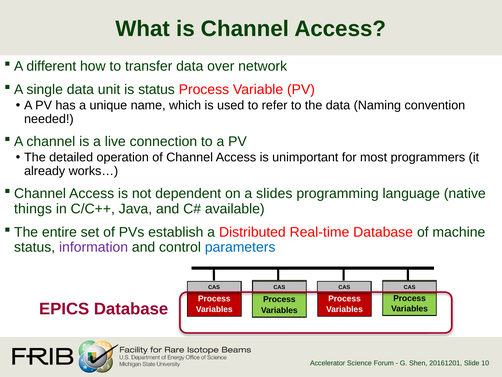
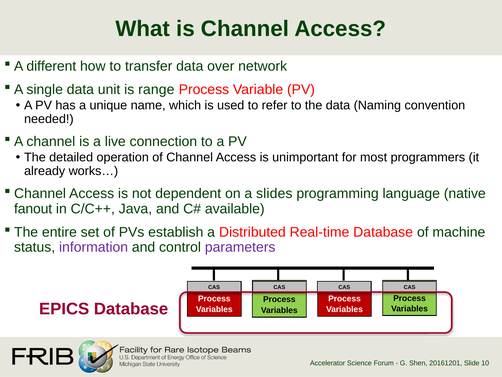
is status: status -> range
things: things -> fanout
parameters colour: blue -> purple
